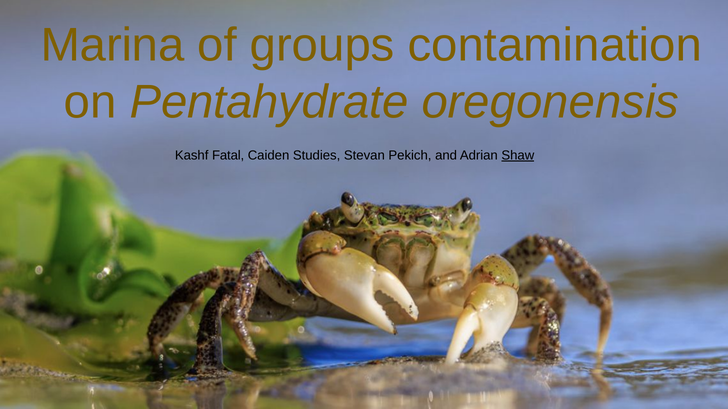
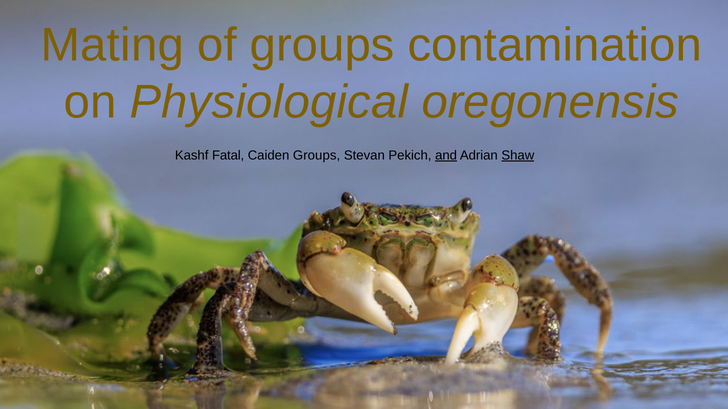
Marina: Marina -> Mating
Pentahydrate: Pentahydrate -> Physiological
Caiden Studies: Studies -> Groups
and underline: none -> present
